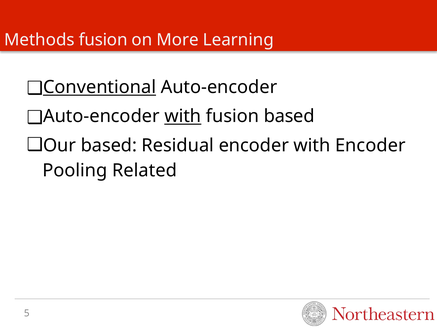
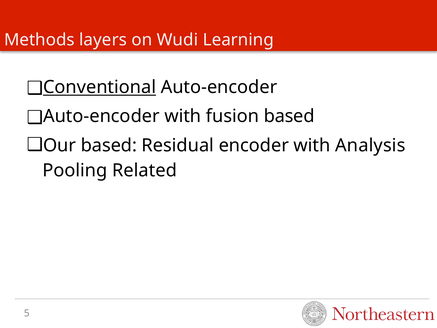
Methods fusion: fusion -> layers
More: More -> Wudi
with at (183, 116) underline: present -> none
with Encoder: Encoder -> Analysis
